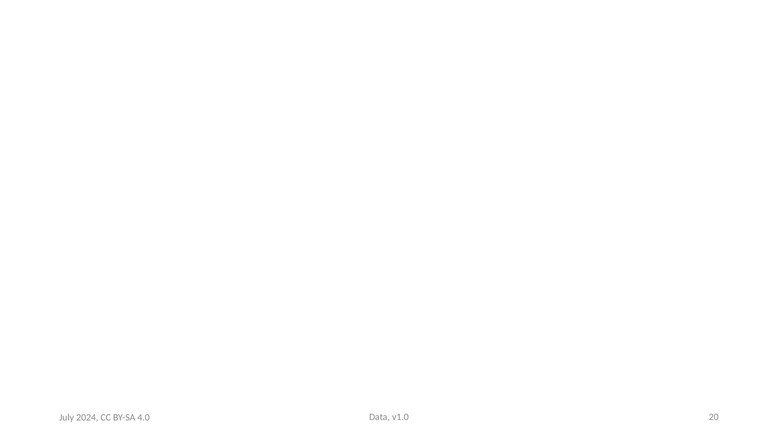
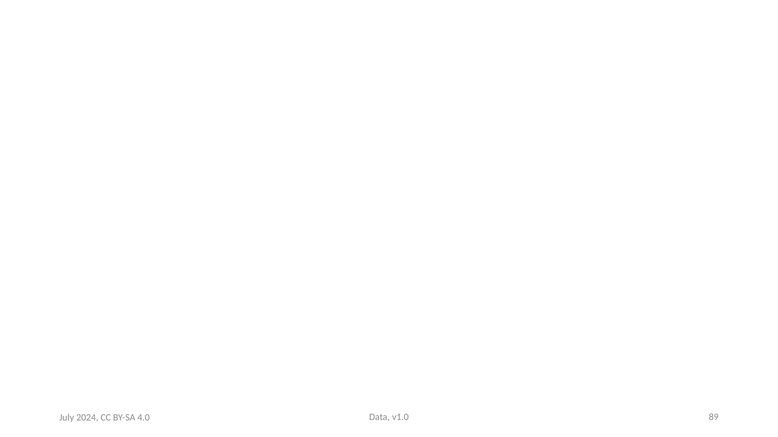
20: 20 -> 89
